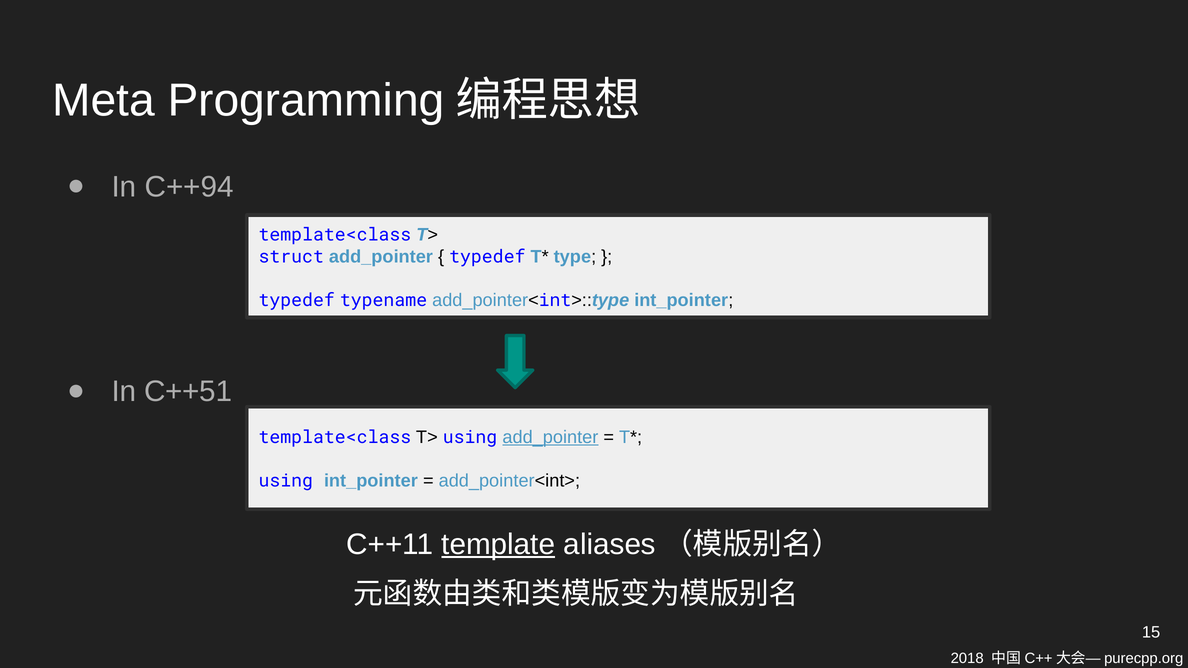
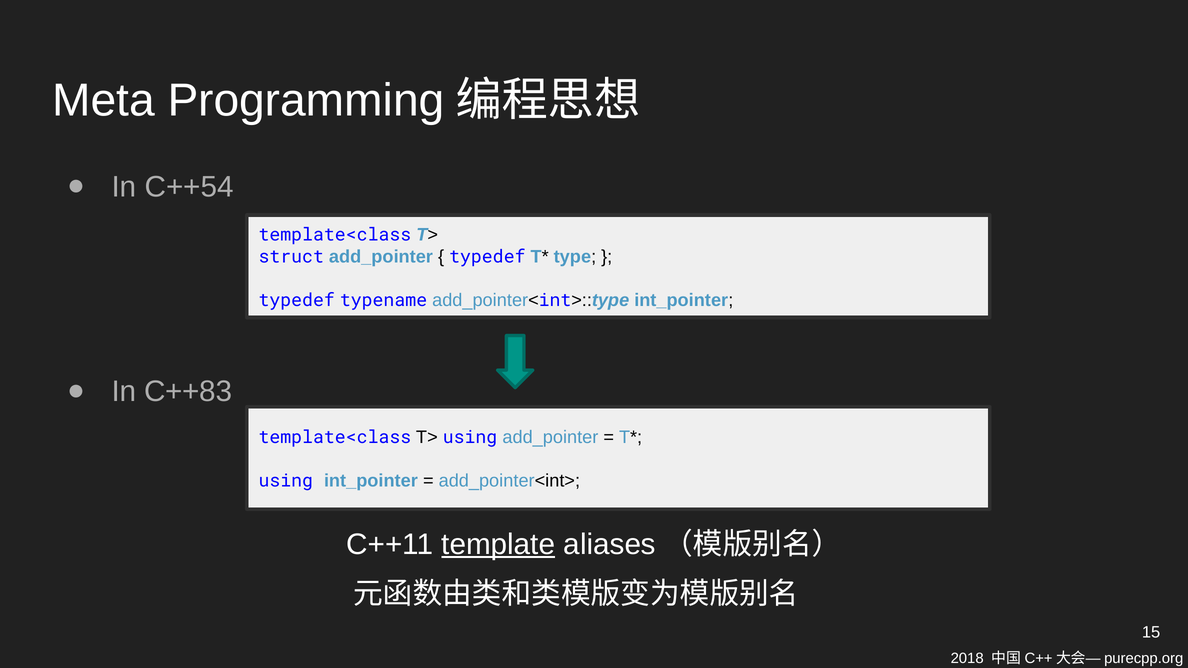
C++94: C++94 -> C++54
C++51: C++51 -> C++83
add_pointer at (550, 438) underline: present -> none
